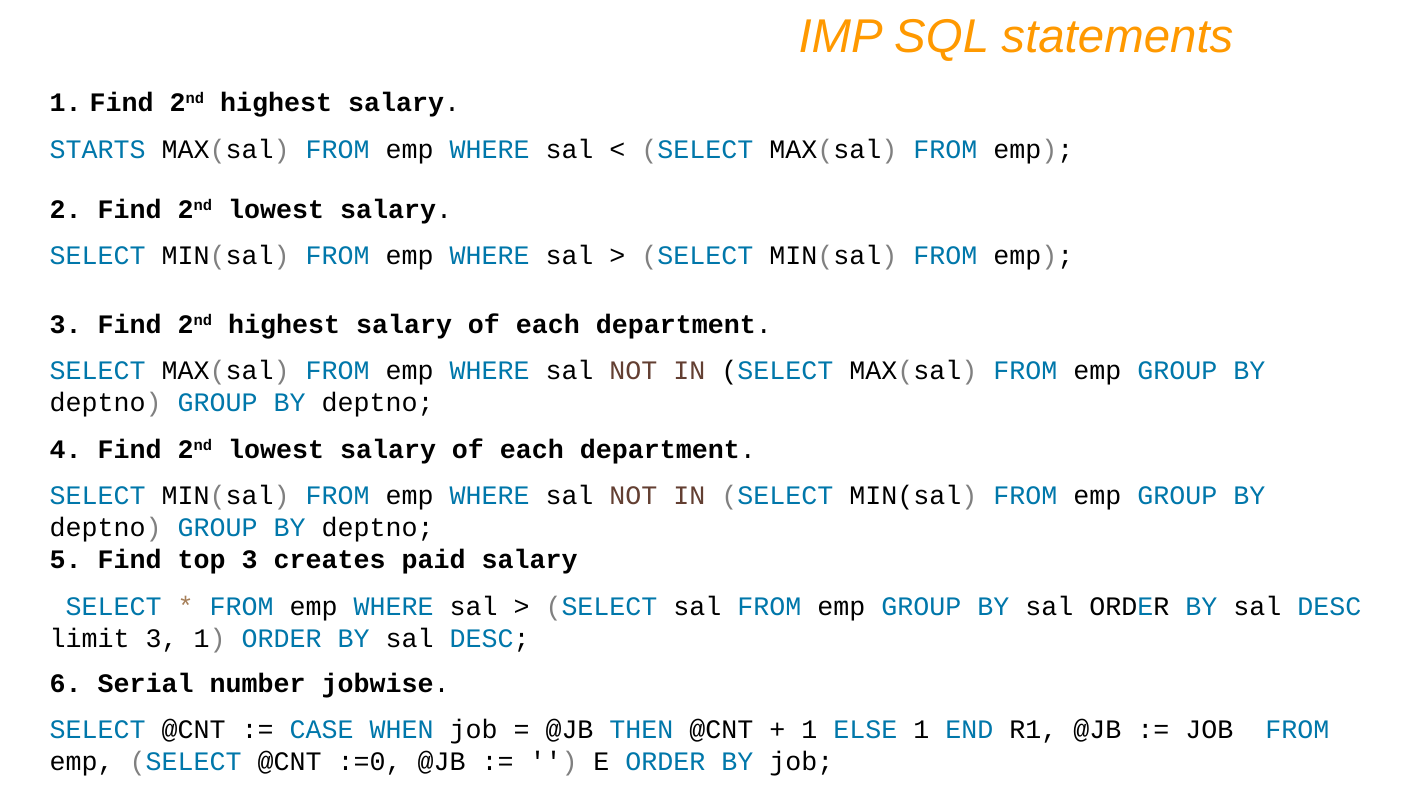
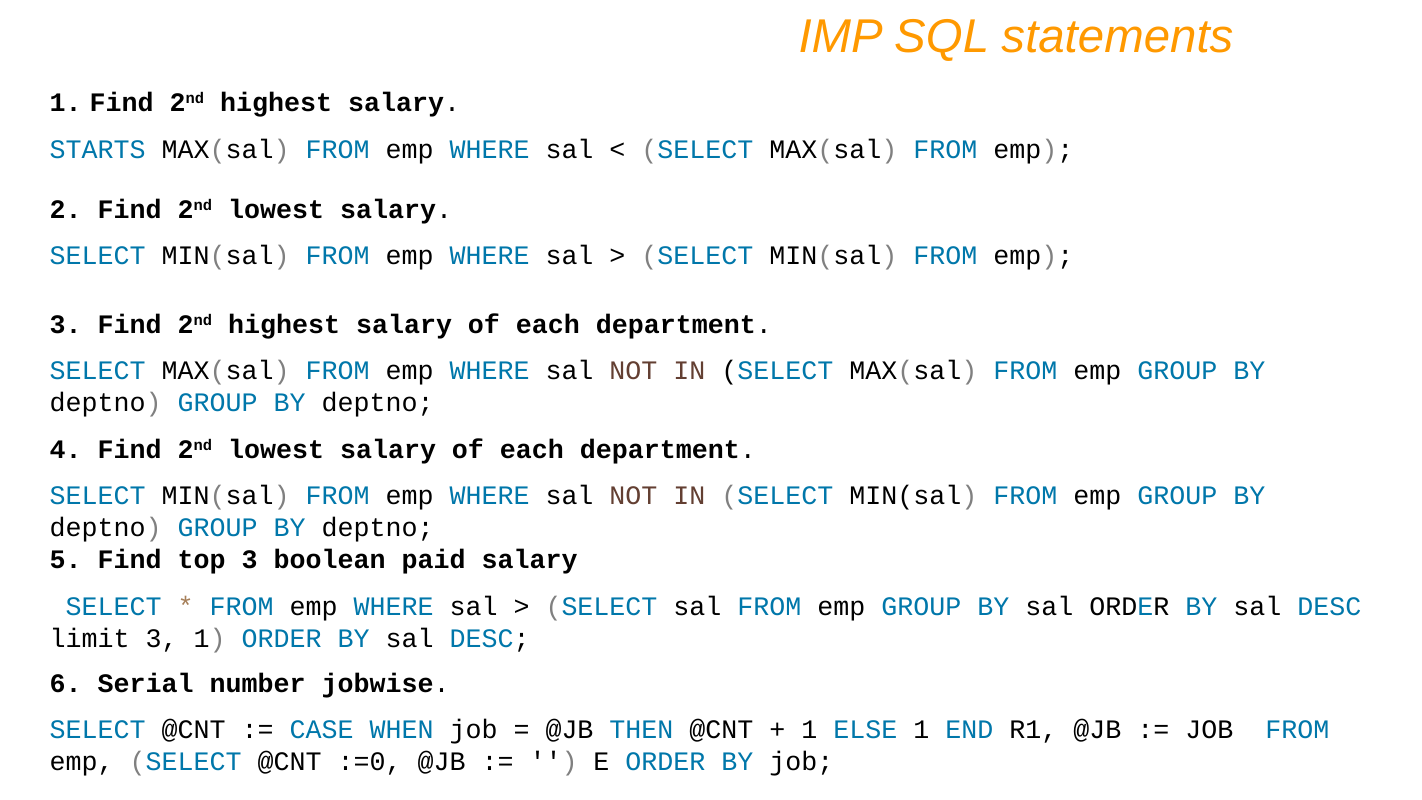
creates: creates -> boolean
